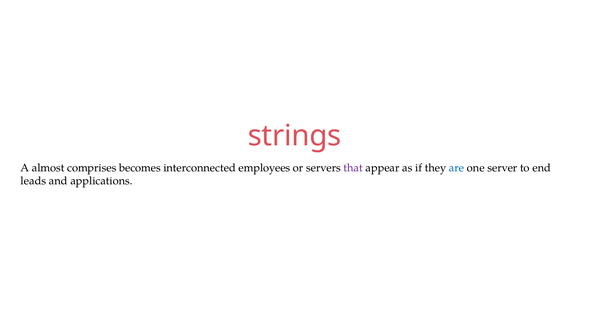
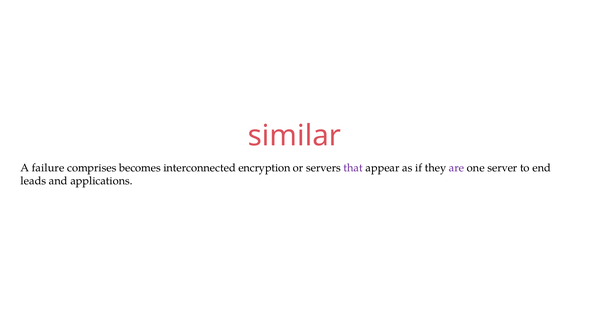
strings: strings -> similar
almost: almost -> failure
employees: employees -> encryption
are colour: blue -> purple
